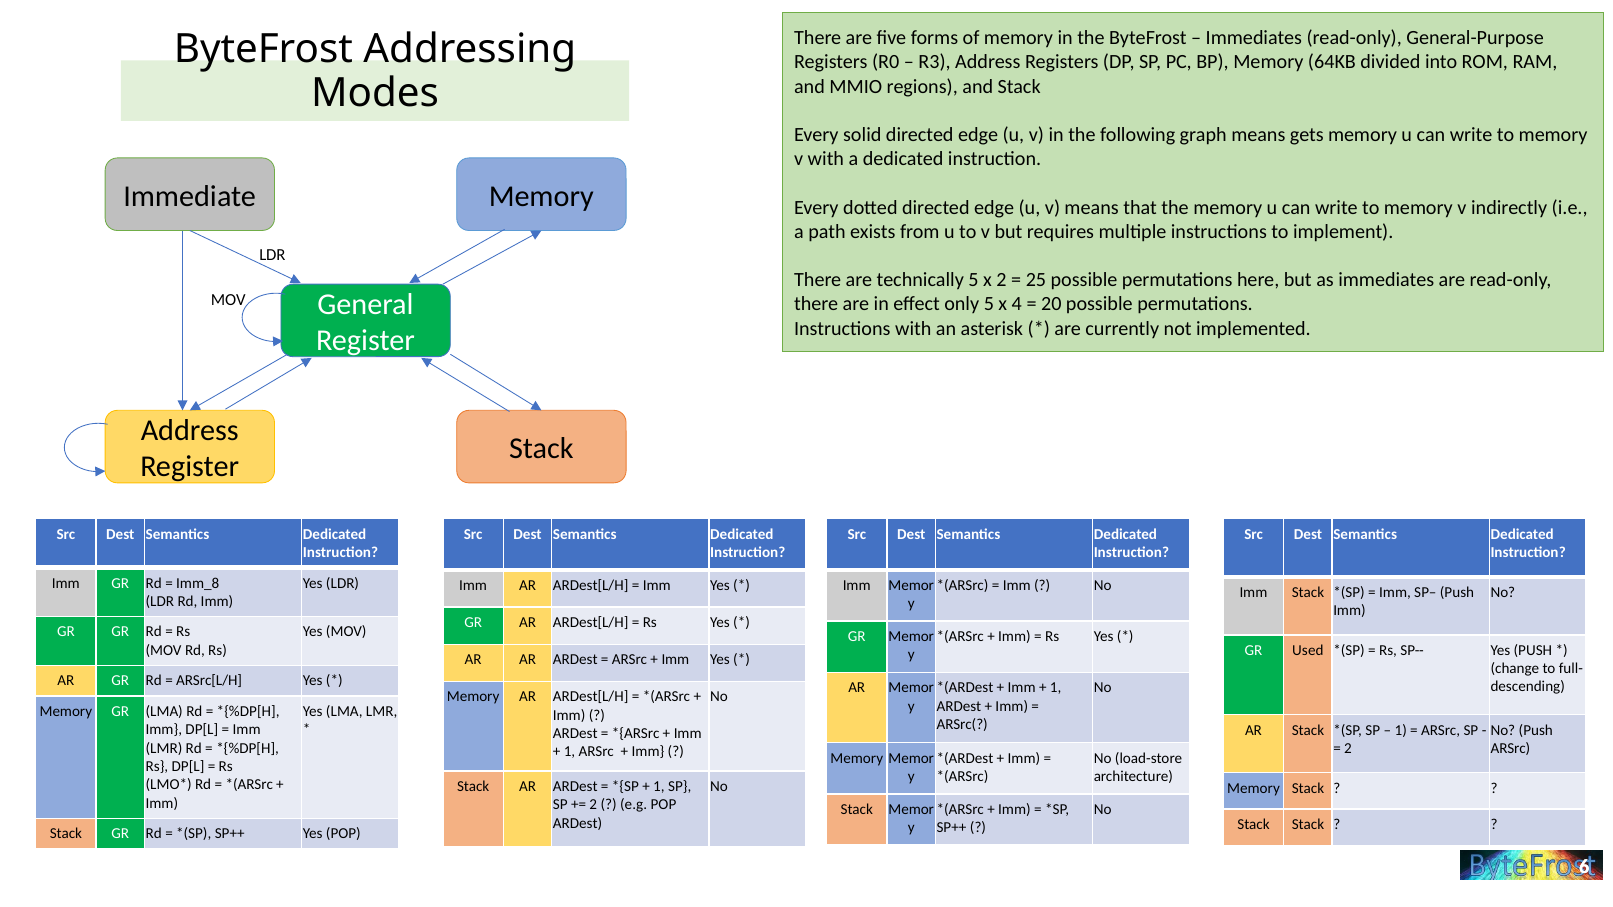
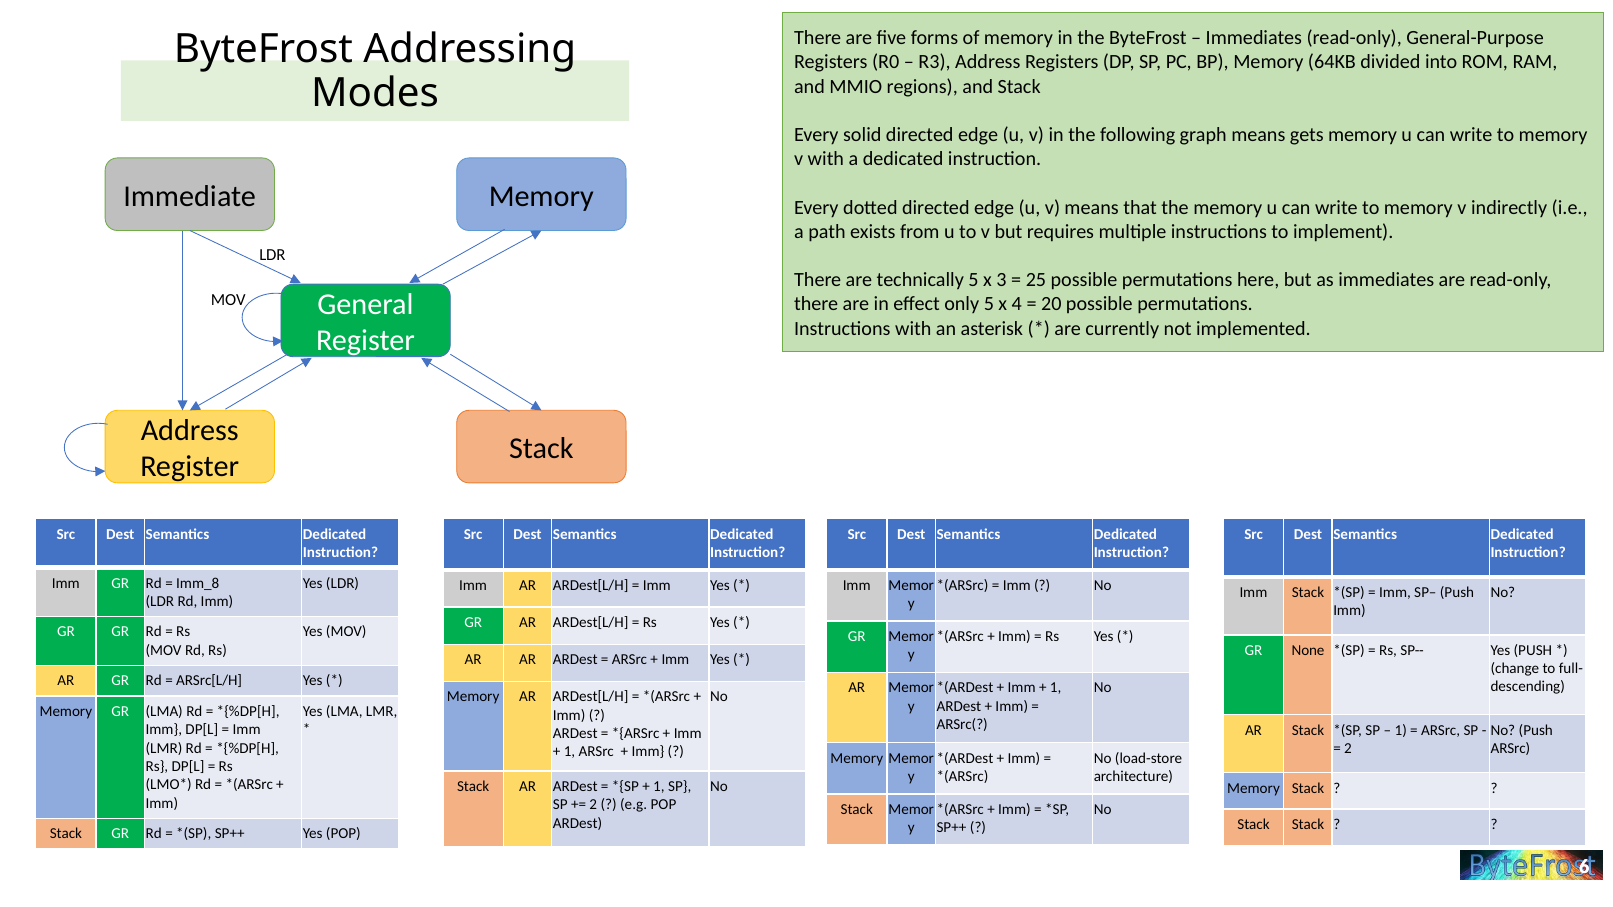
x 2: 2 -> 3
Used: Used -> None
